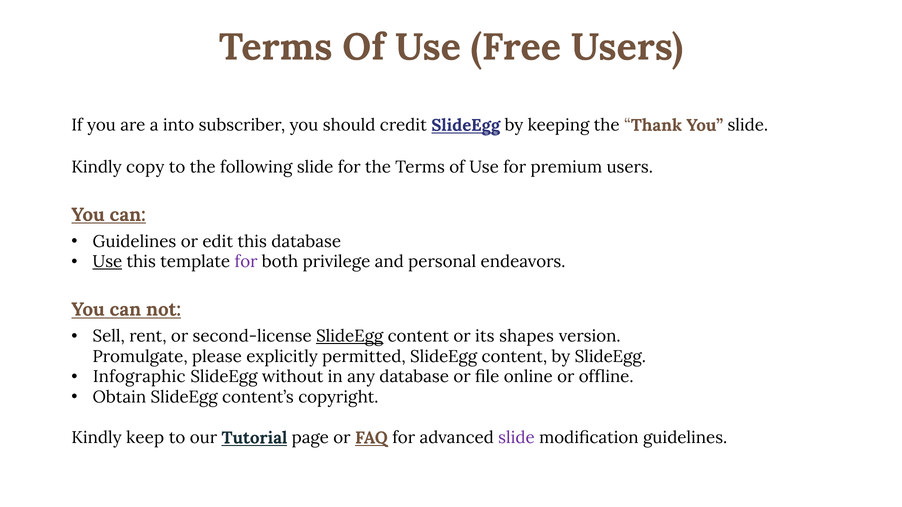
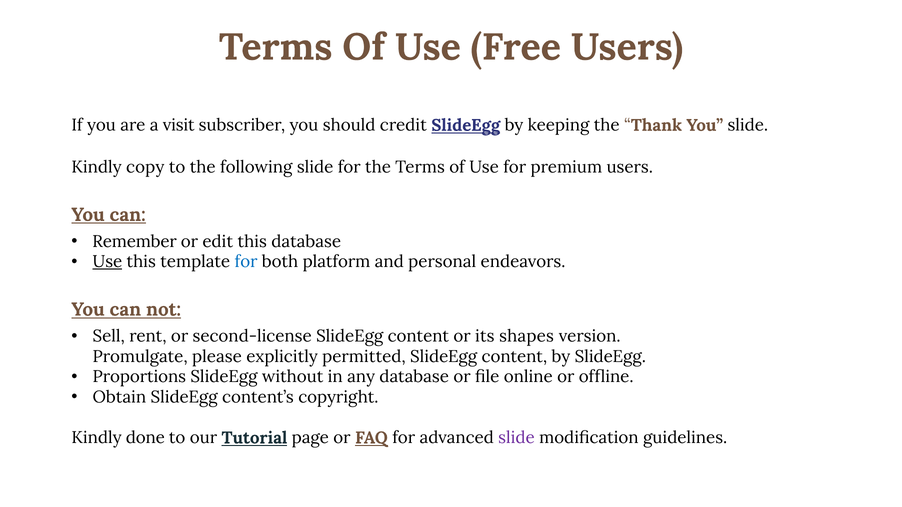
into: into -> visit
Guidelines at (134, 242): Guidelines -> Remember
for at (246, 262) colour: purple -> blue
privilege: privilege -> platform
SlideEgg at (350, 337) underline: present -> none
Infographic: Infographic -> Proportions
keep: keep -> done
